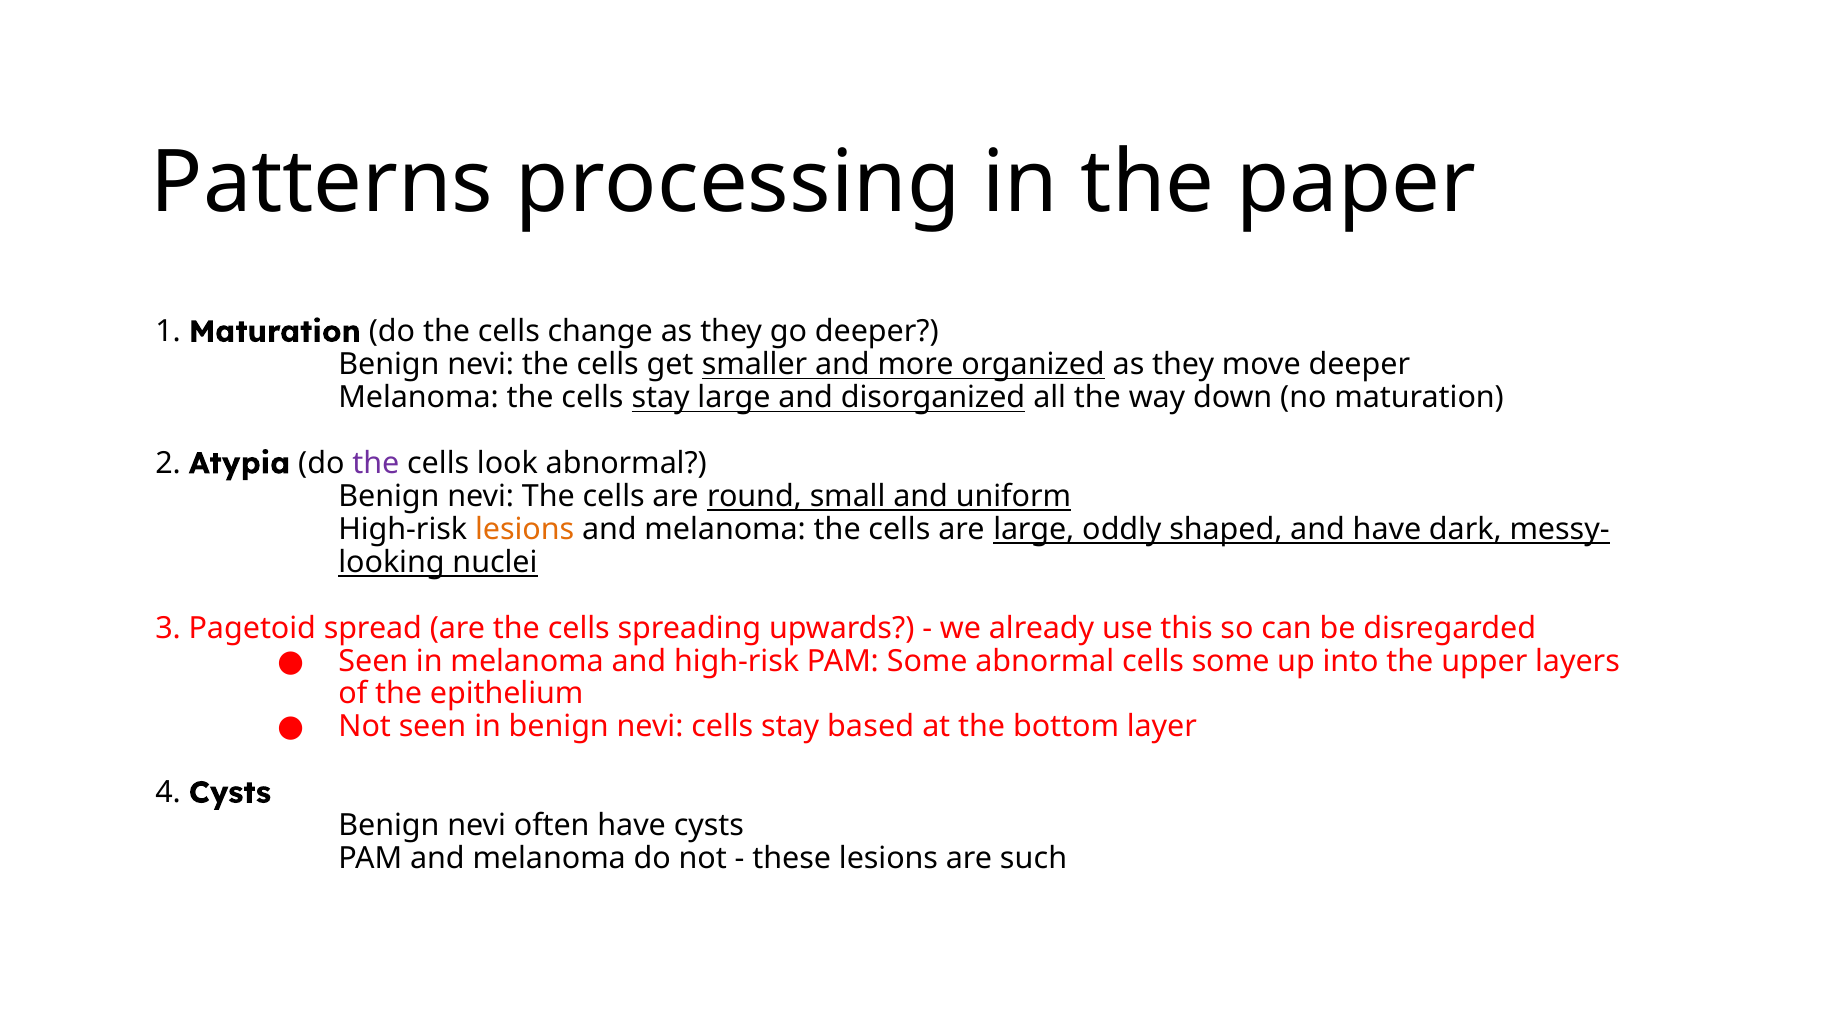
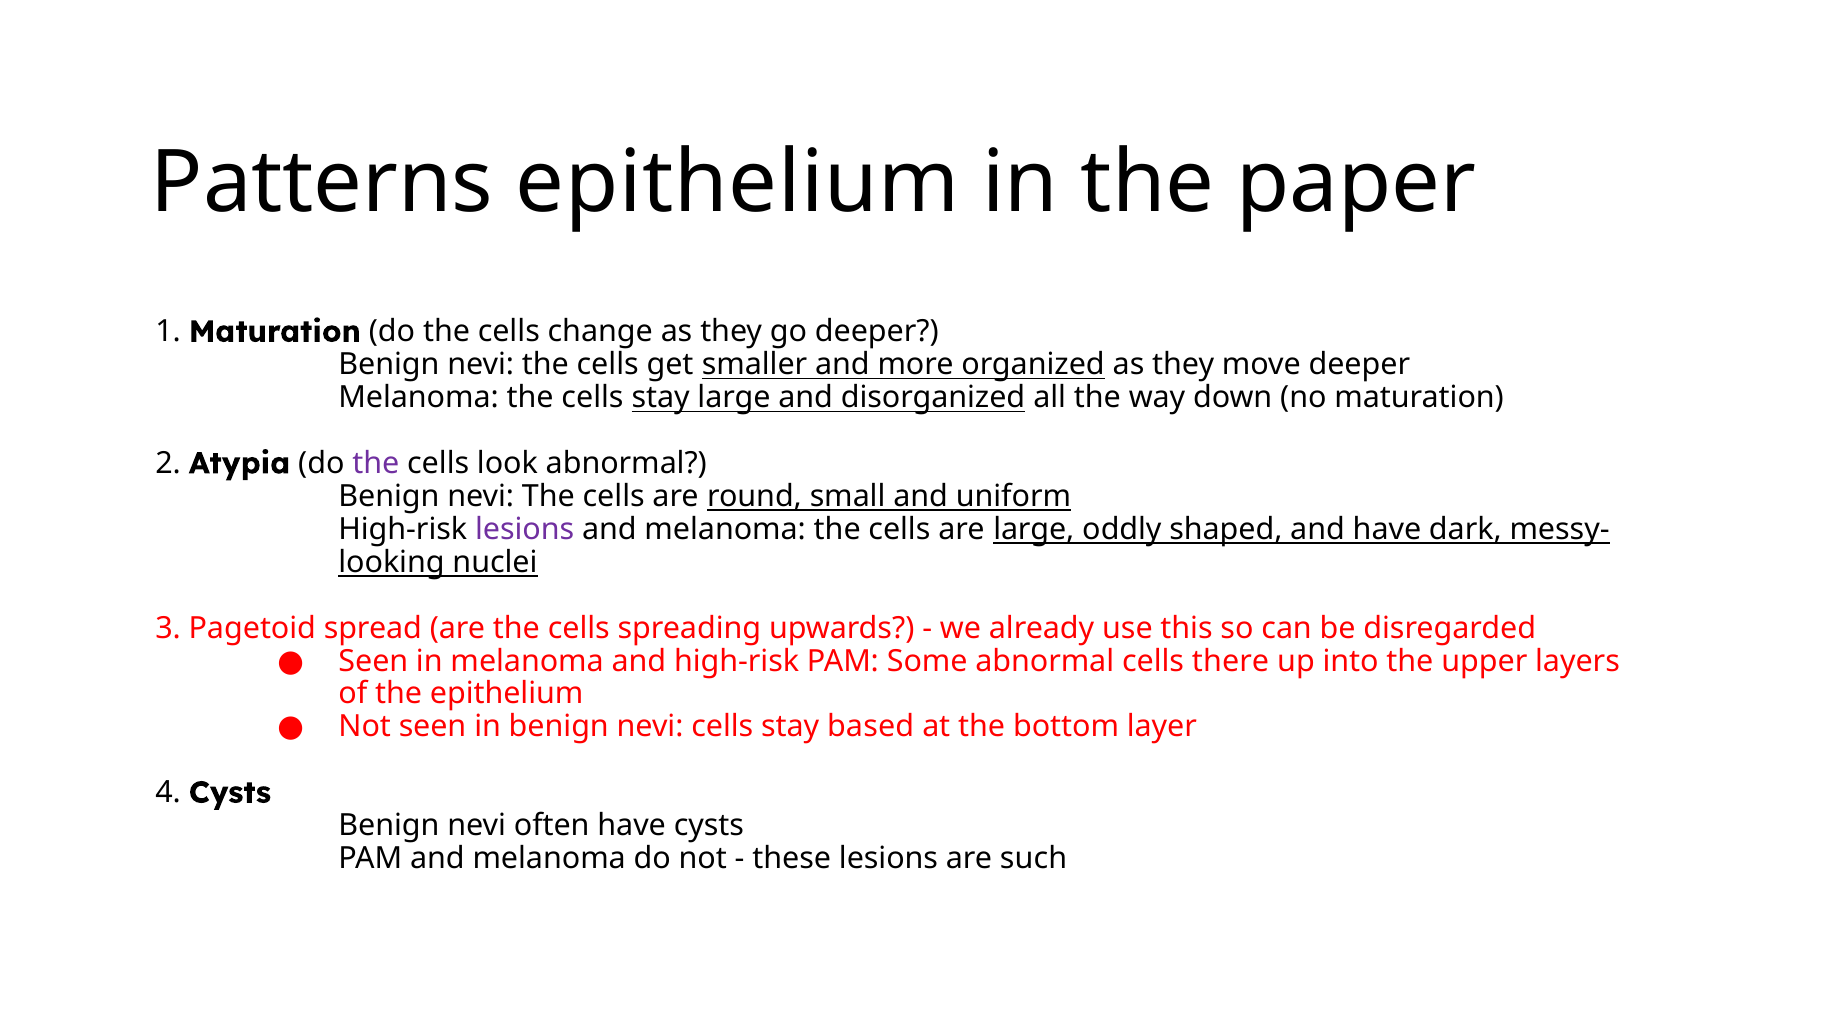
Patterns processing: processing -> epithelium
lesions at (525, 529) colour: orange -> purple
cells some: some -> there
